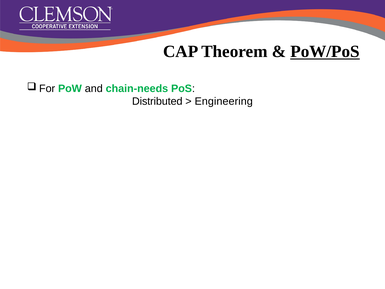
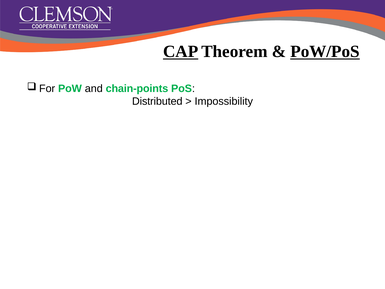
CAP underline: none -> present
chain-needs: chain-needs -> chain-points
Engineering: Engineering -> Impossibility
